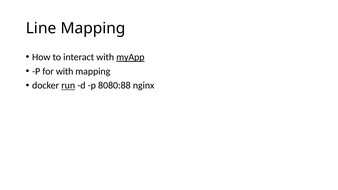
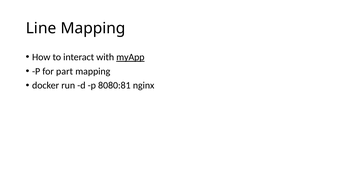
for with: with -> part
run underline: present -> none
8080:88: 8080:88 -> 8080:81
